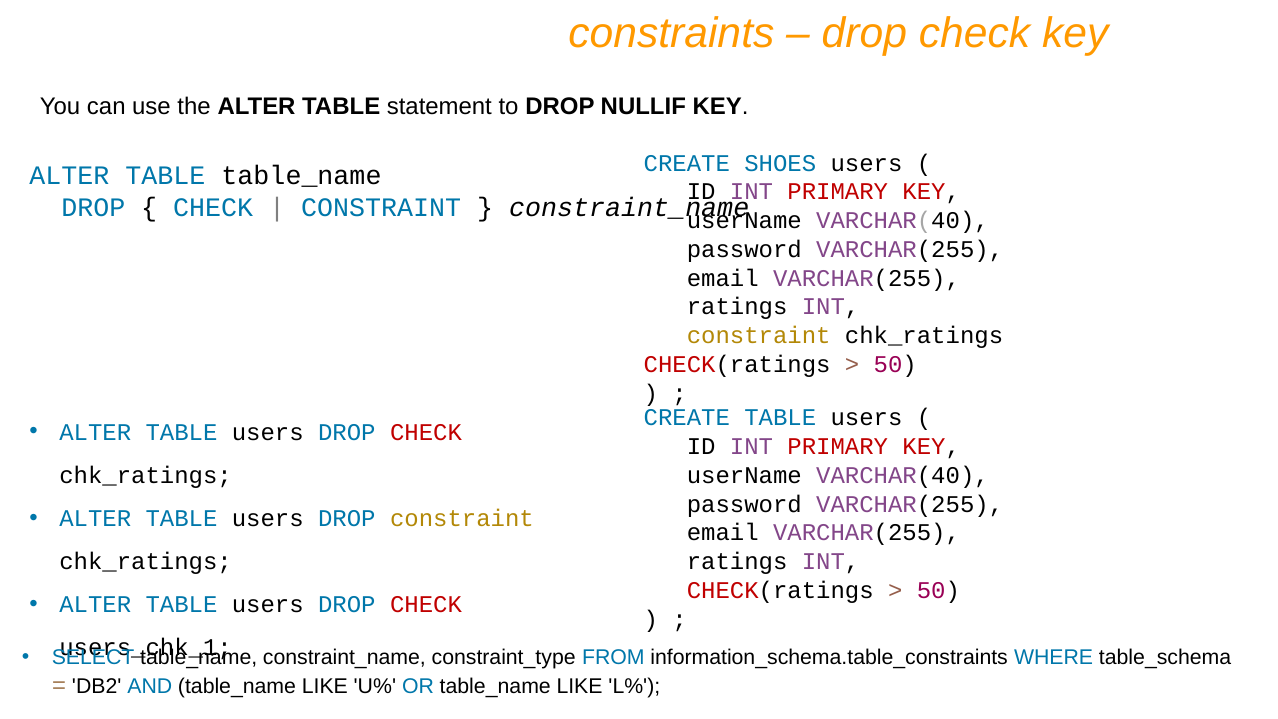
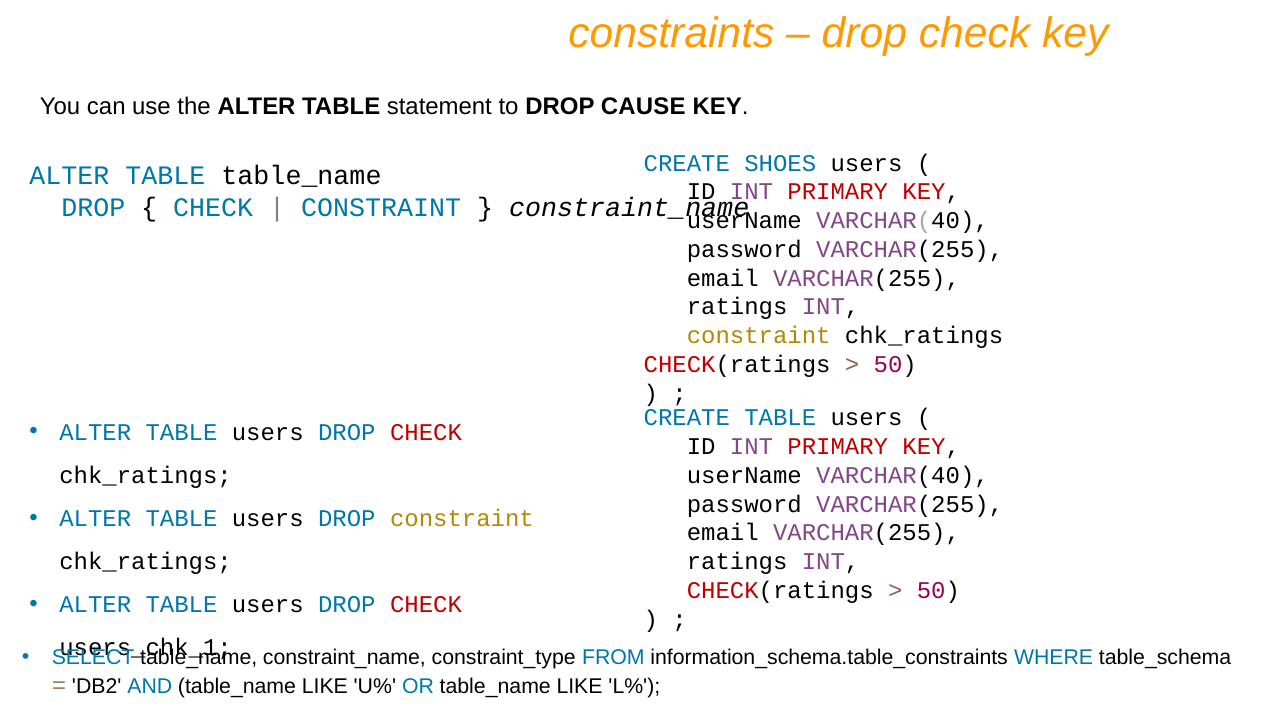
NULLIF: NULLIF -> CAUSE
